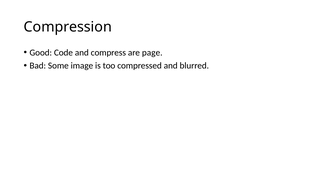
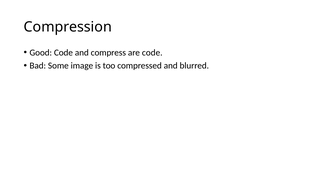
are page: page -> code
